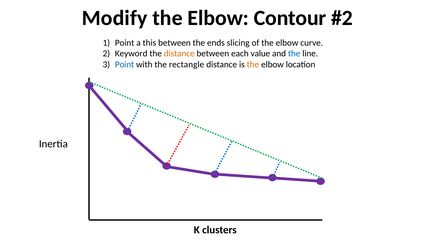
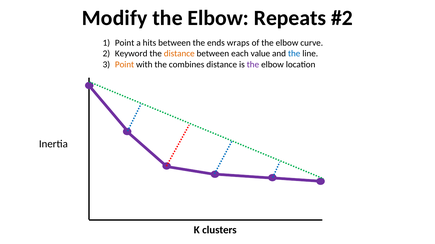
Contour: Contour -> Repeats
this: this -> hits
slicing: slicing -> wraps
Point at (125, 65) colour: blue -> orange
rectangle: rectangle -> combines
the at (253, 65) colour: orange -> purple
